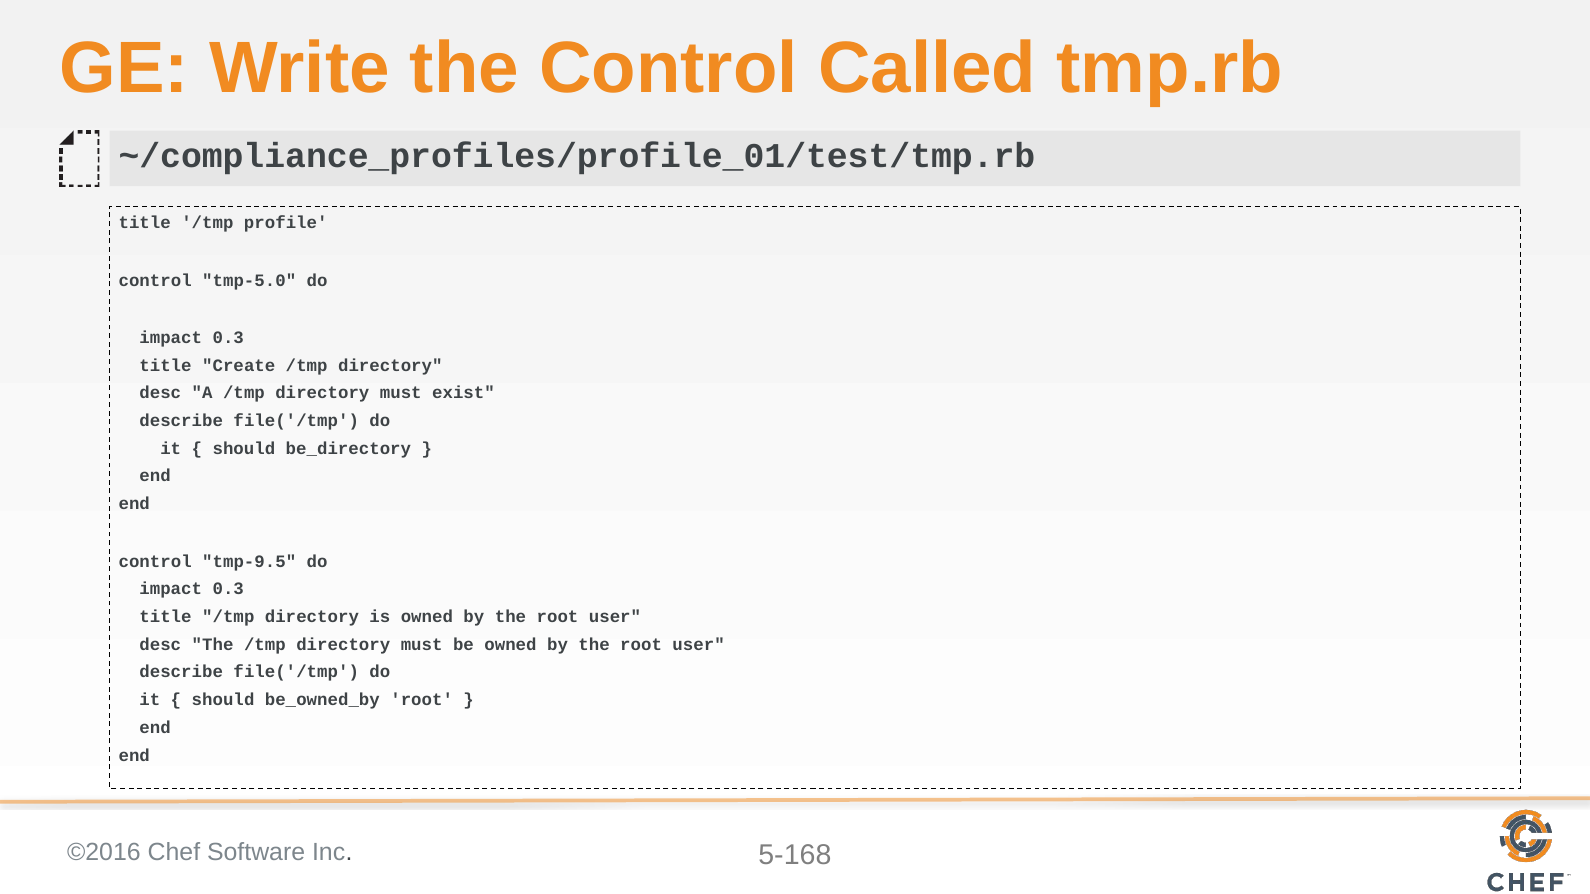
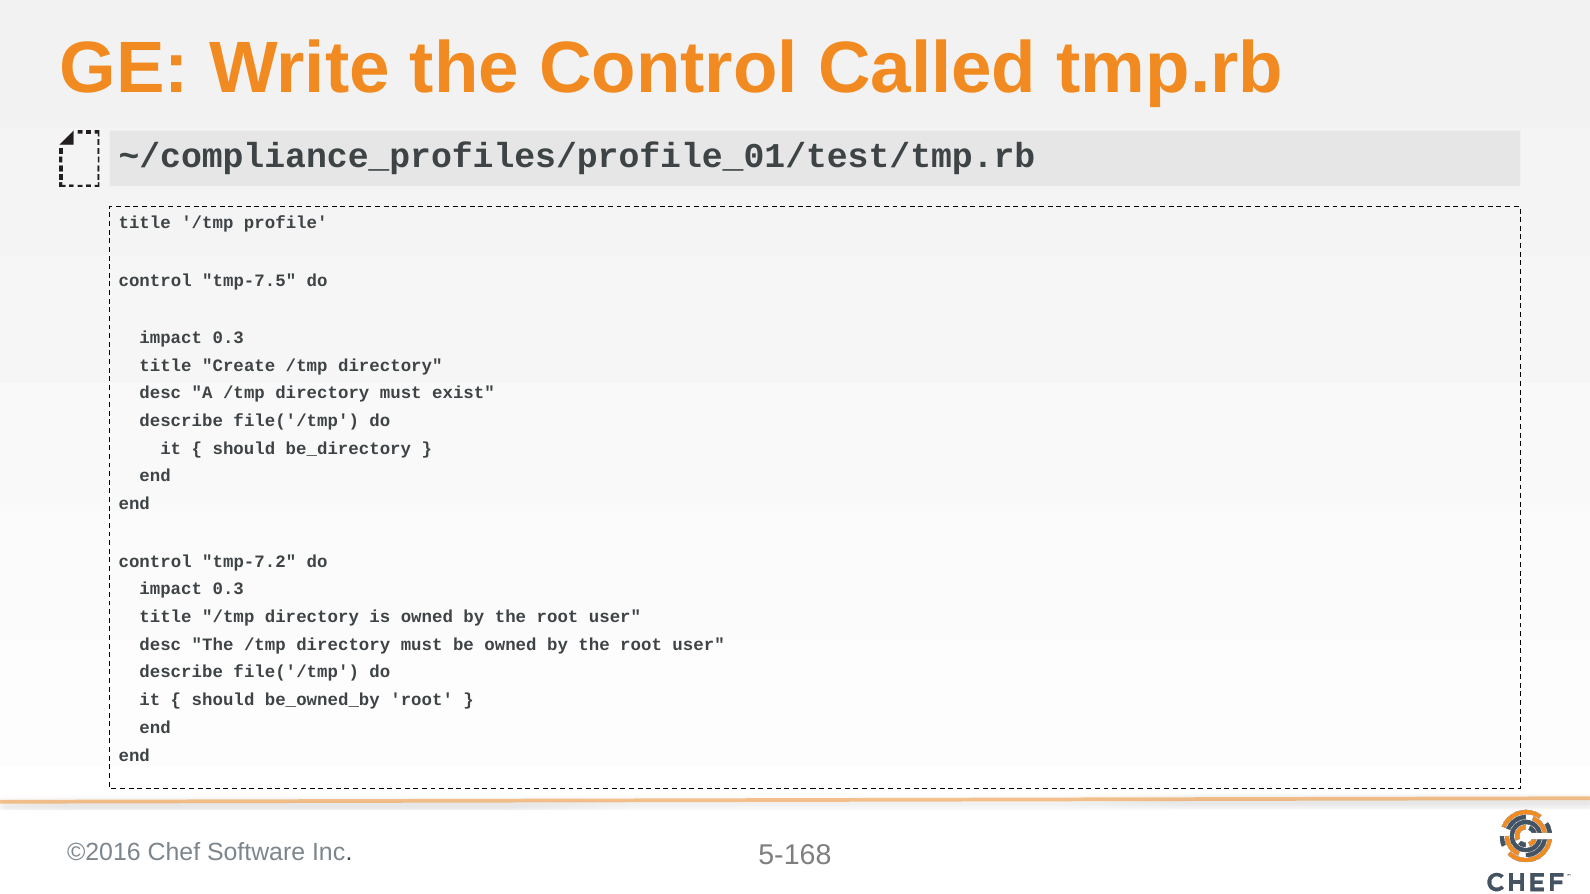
tmp-5.0: tmp-5.0 -> tmp-7.5
tmp-9.5: tmp-9.5 -> tmp-7.2
